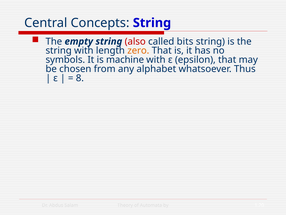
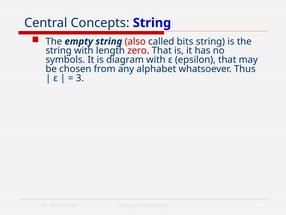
zero colour: orange -> red
machine: machine -> diagram
8: 8 -> 3
